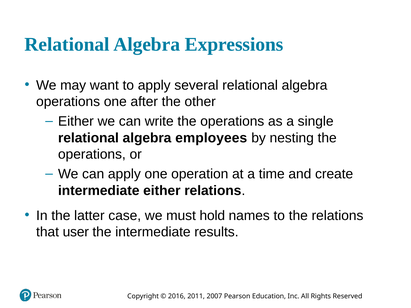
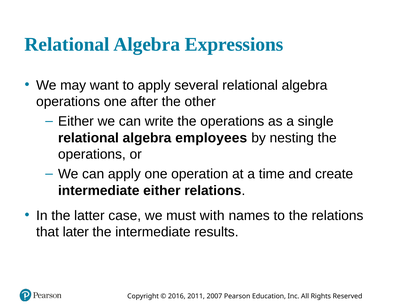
hold: hold -> with
user: user -> later
